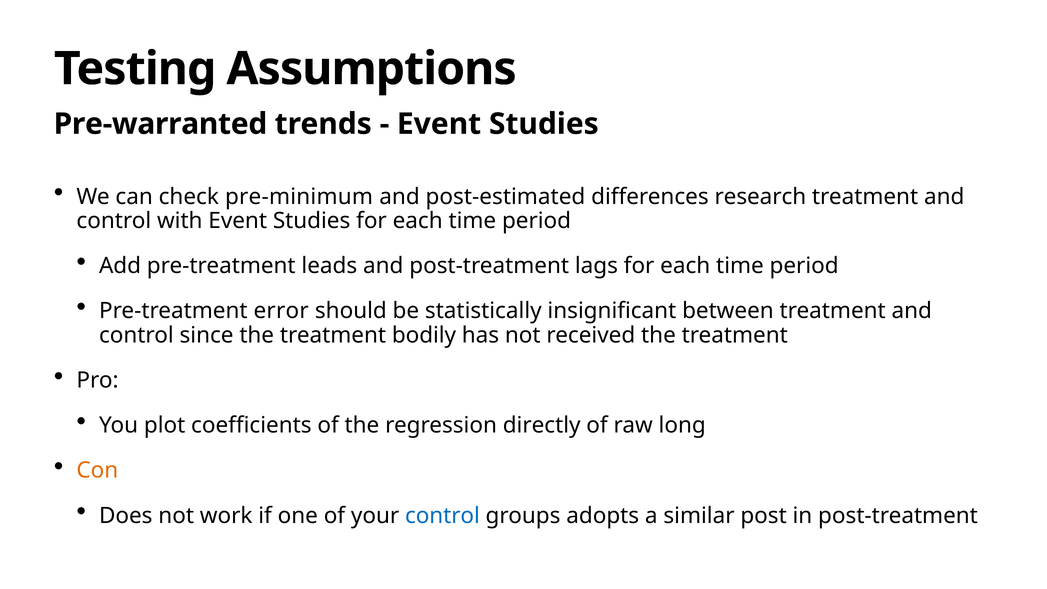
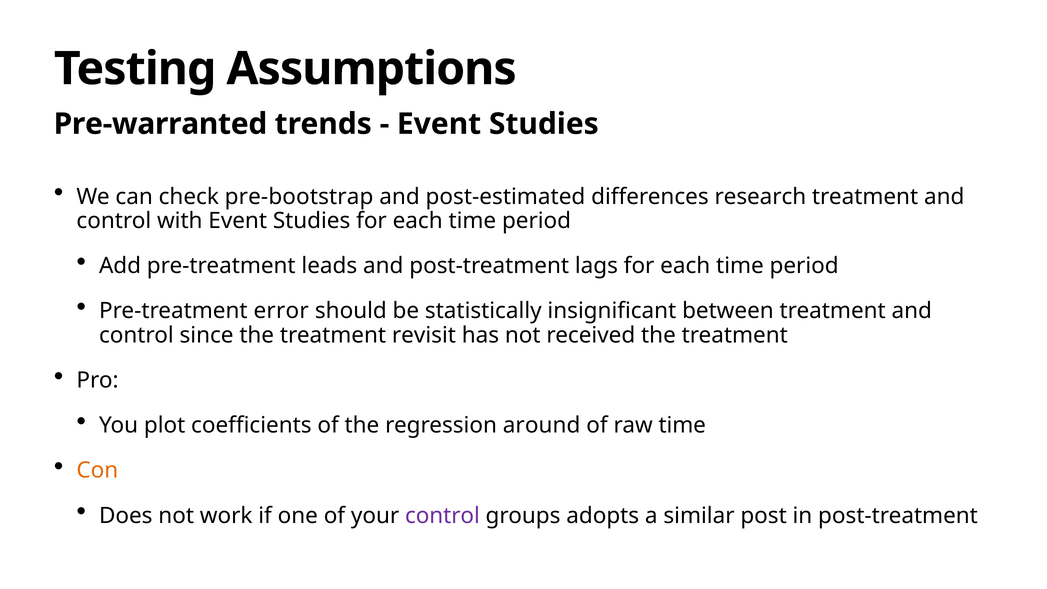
pre-minimum: pre-minimum -> pre-bootstrap
bodily: bodily -> revisit
directly: directly -> around
raw long: long -> time
control at (442, 516) colour: blue -> purple
